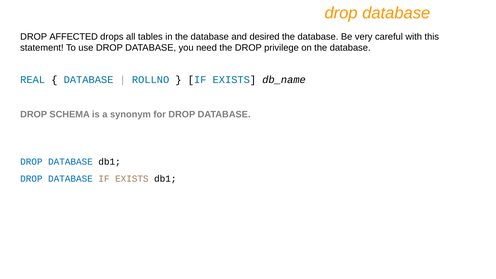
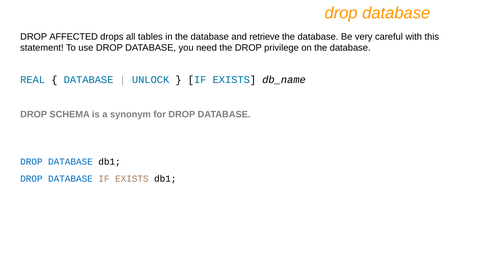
desired: desired -> retrieve
ROLLNO: ROLLNO -> UNLOCK
